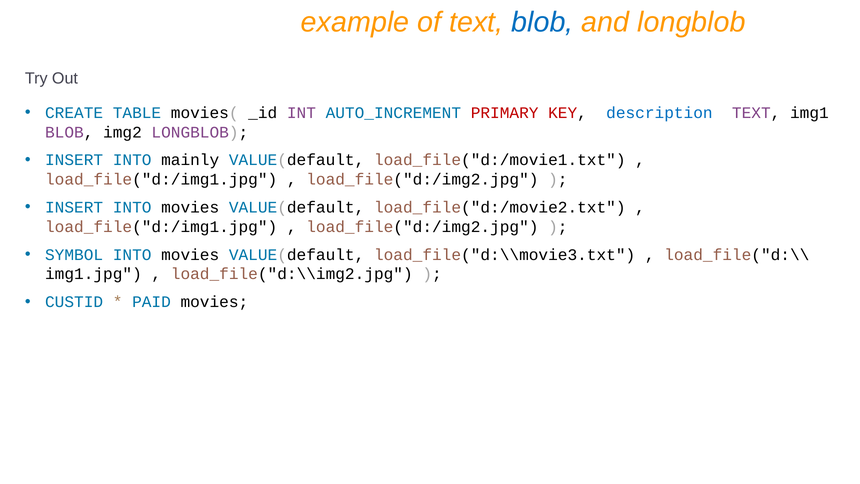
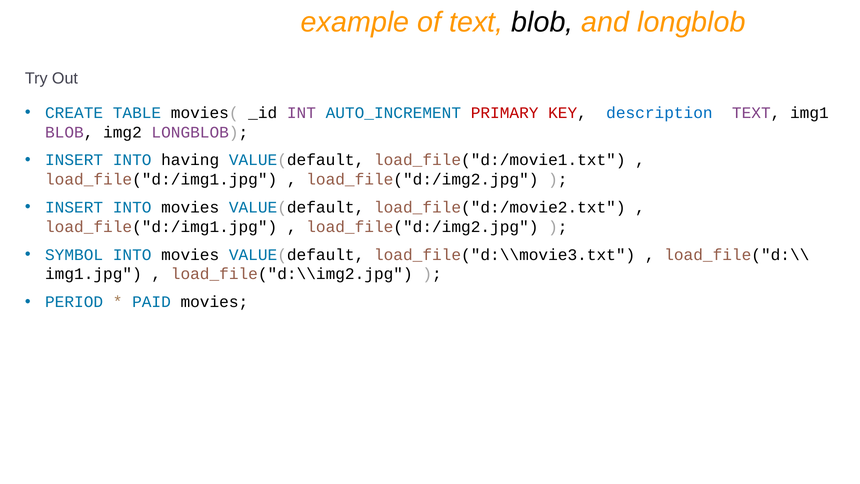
blob at (542, 22) colour: blue -> black
mainly: mainly -> having
CUSTID: CUSTID -> PERIOD
